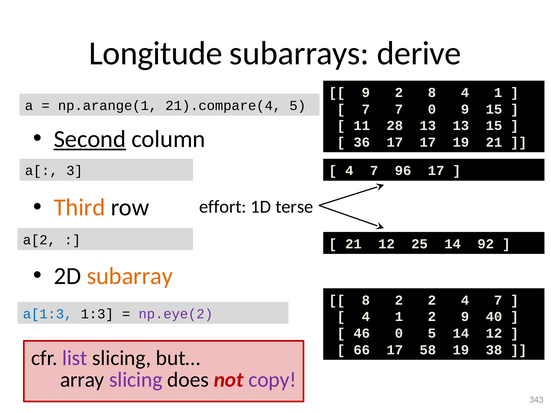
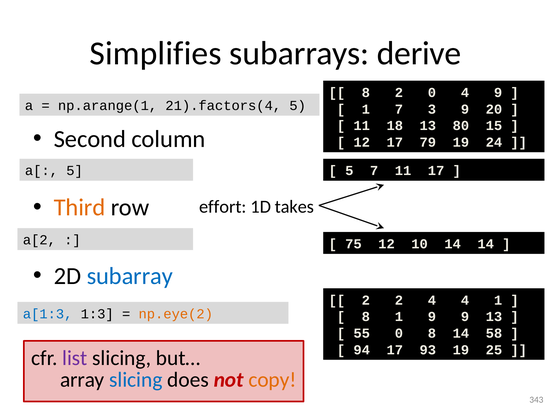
Longitude: Longitude -> Simplifies
9 at (366, 93): 9 -> 8
2 8: 8 -> 0
1 at (498, 93): 1 -> 9
21).compare(4: 21).compare(4 -> 21).factors(4
7 at (366, 109): 7 -> 1
7 0: 0 -> 3
9 15: 15 -> 20
28: 28 -> 18
13 13: 13 -> 80
Second underline: present -> none
36 at (362, 142): 36 -> 12
17 17: 17 -> 79
19 21: 21 -> 24
a[ 3: 3 -> 5
4 at (349, 171): 4 -> 5
7 96: 96 -> 11
terse: terse -> takes
21 at (353, 244): 21 -> 75
25: 25 -> 10
14 92: 92 -> 14
subarray colour: orange -> blue
8 at (366, 300): 8 -> 2
2 2: 2 -> 4
7 at (498, 300): 7 -> 1
np.eye(2 colour: purple -> orange
4 at (366, 317): 4 -> 8
1 2: 2 -> 9
9 40: 40 -> 13
46: 46 -> 55
0 5: 5 -> 8
14 12: 12 -> 58
66: 66 -> 94
58: 58 -> 93
38: 38 -> 25
slicing at (136, 380) colour: purple -> blue
copy colour: purple -> orange
